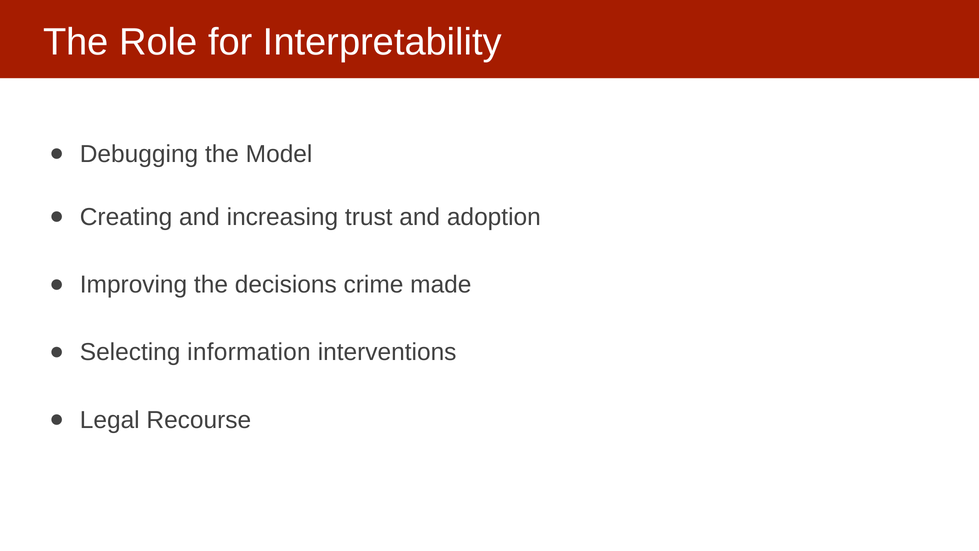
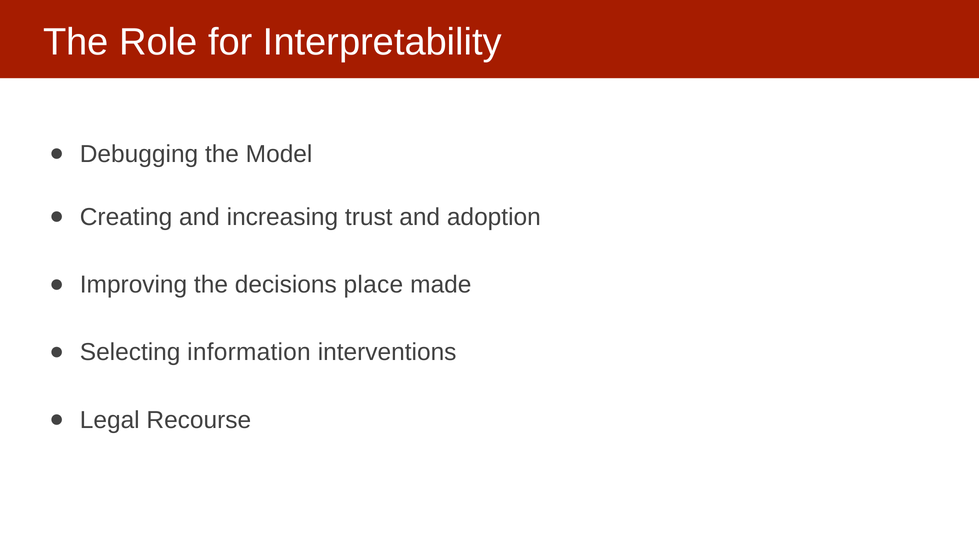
crime: crime -> place
